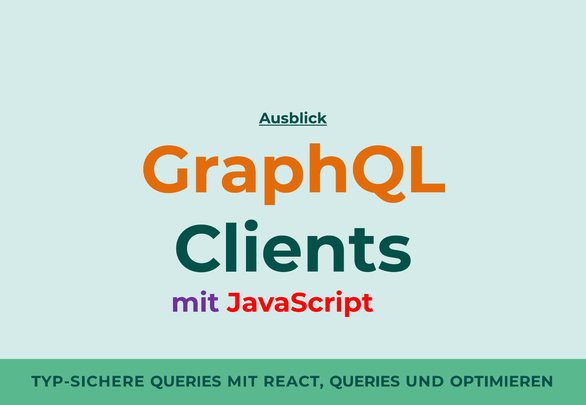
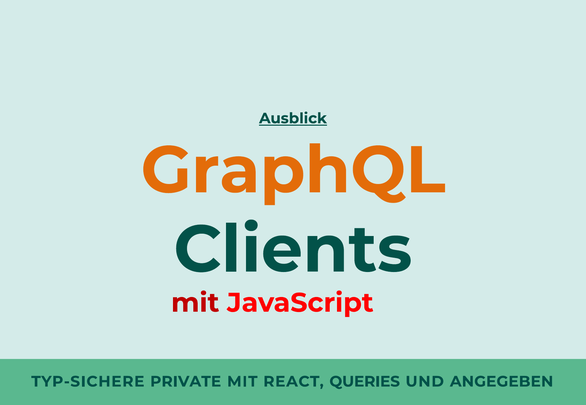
mit at (195, 303) colour: purple -> red
TYP-SICHERE QUERIES: QUERIES -> PRIVATE
OPTIMIEREN: OPTIMIEREN -> ANGEGEBEN
